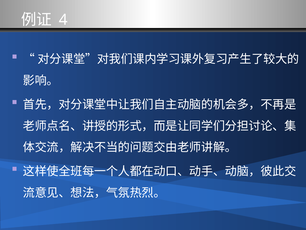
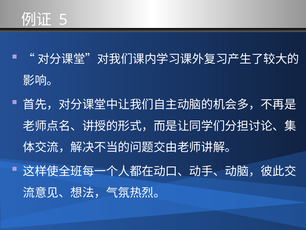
4: 4 -> 5
